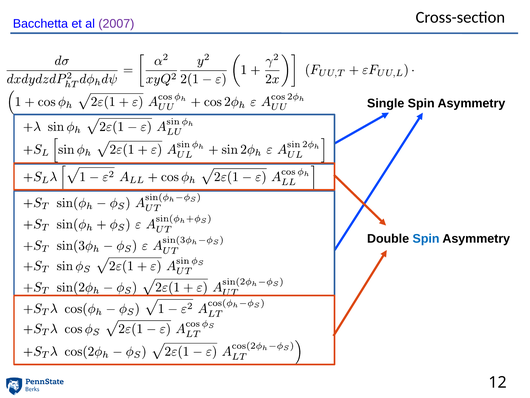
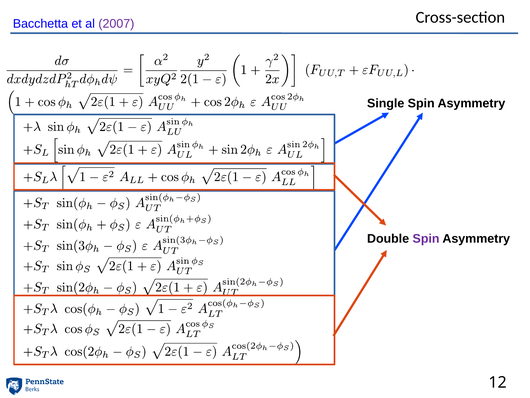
Spin at (426, 238) colour: blue -> purple
